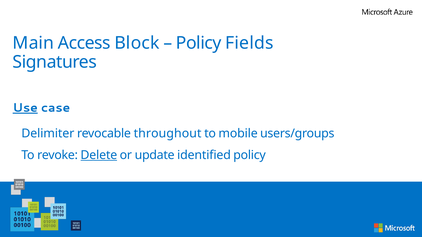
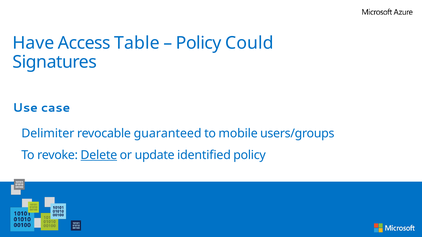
Main: Main -> Have
Block: Block -> Table
Fields: Fields -> Could
Use underline: present -> none
throughout: throughout -> guaranteed
